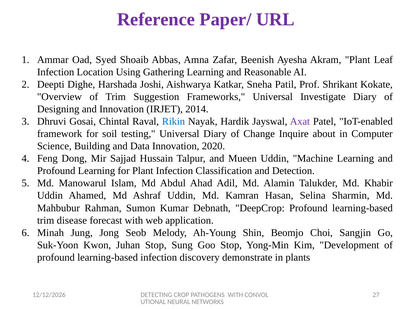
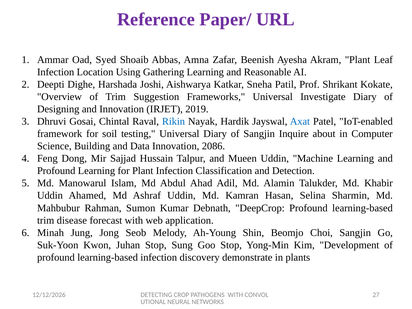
2014: 2014 -> 2019
Axat colour: purple -> blue
of Change: Change -> Sangjin
2020: 2020 -> 2086
